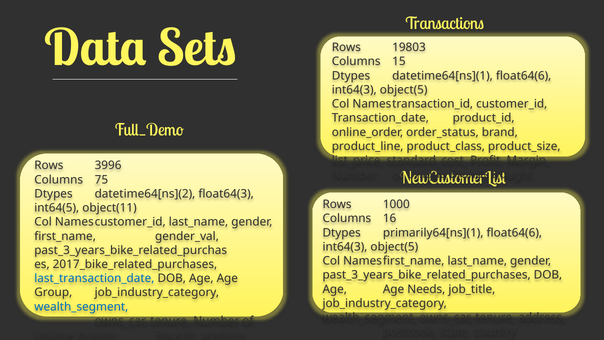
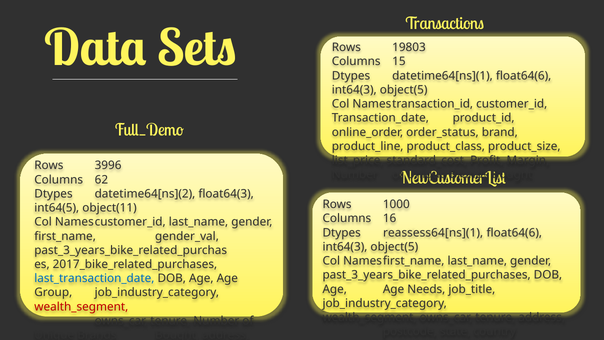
75: 75 -> 62
primarily64[ns](1: primarily64[ns](1 -> reassess64[ns](1
wealth_segment at (81, 306) colour: blue -> red
